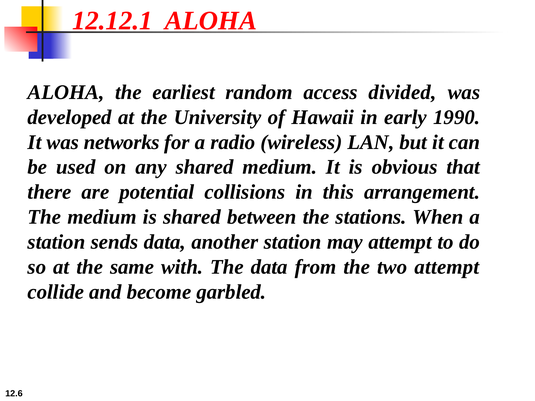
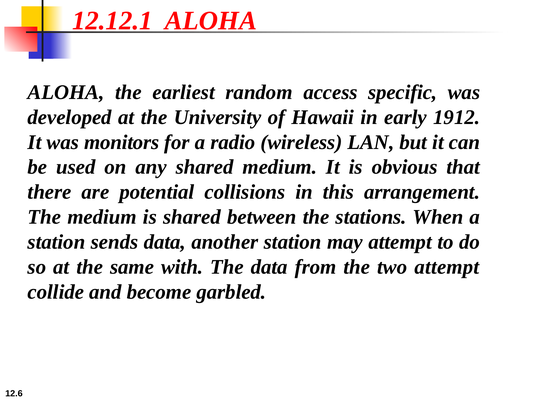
divided: divided -> specific
1990: 1990 -> 1912
networks: networks -> monitors
